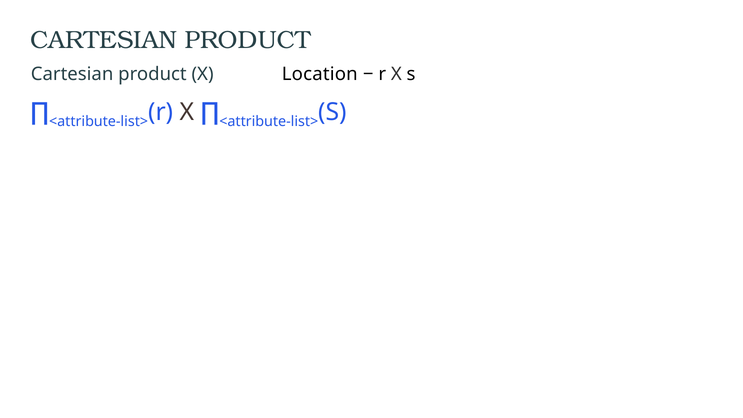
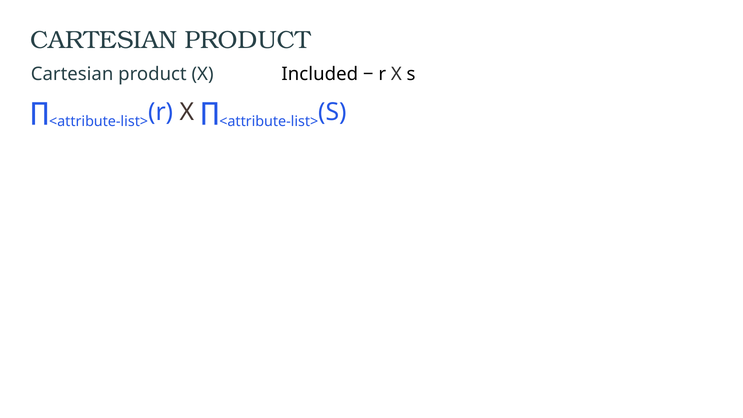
Location: Location -> Included
